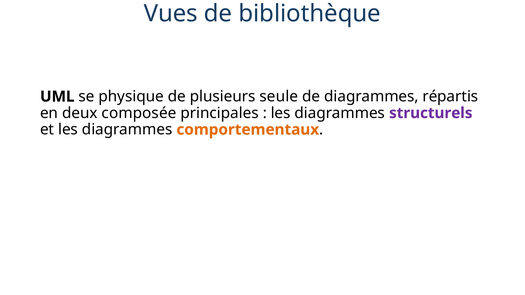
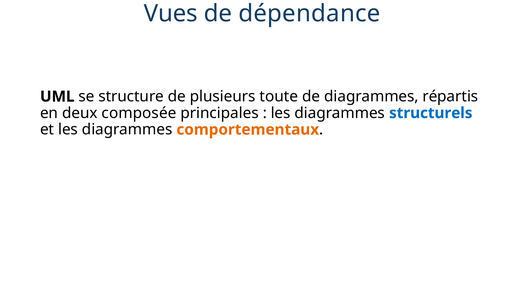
bibliothèque: bibliothèque -> dépendance
physique: physique -> structure
seule: seule -> toute
structurels colour: purple -> blue
